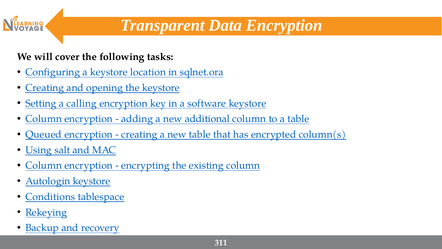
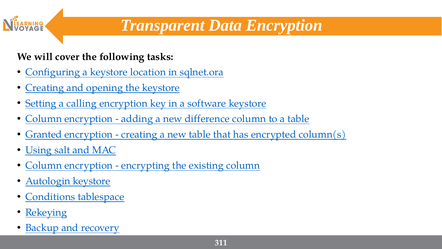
additional: additional -> difference
Queued: Queued -> Granted
